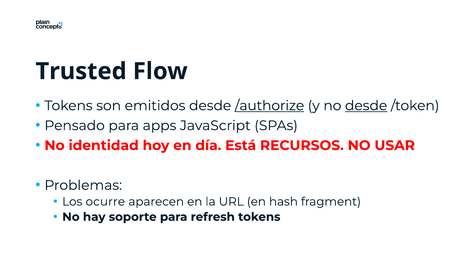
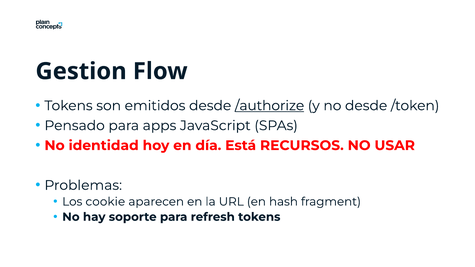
Trusted: Trusted -> Gestion
desde at (366, 106) underline: present -> none
ocurre: ocurre -> cookie
